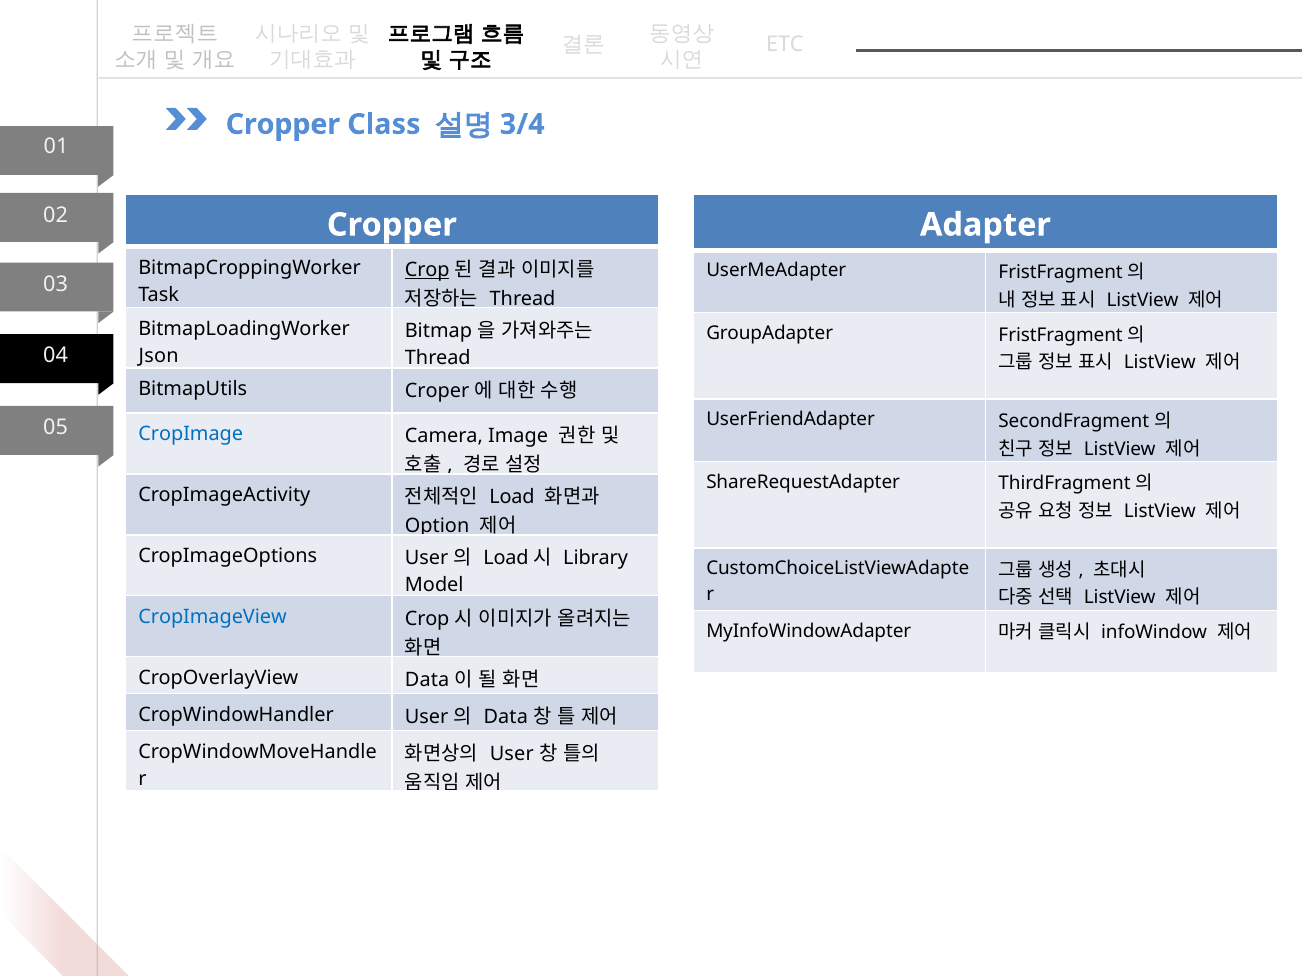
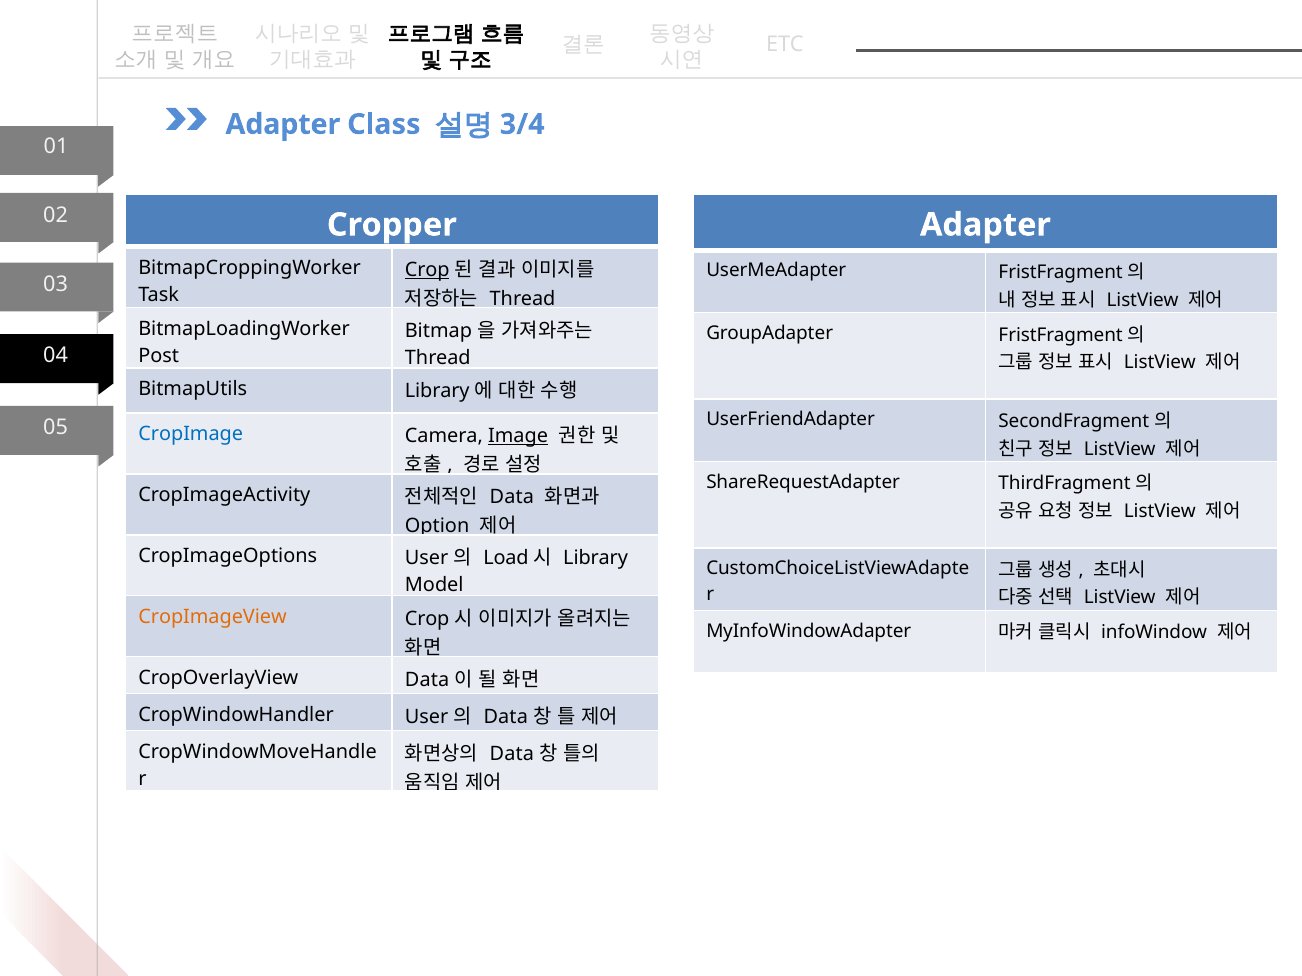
Cropper at (283, 124): Cropper -> Adapter
Json: Json -> Post
BitmapUtils Croper: Croper -> Library
Image underline: none -> present
Load at (512, 497): Load -> Data
CropImageView colour: blue -> orange
User at (512, 754): User -> Data
